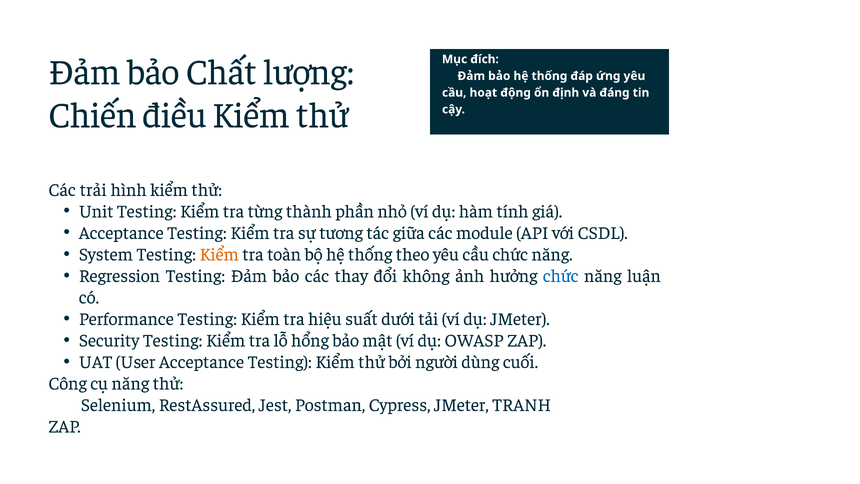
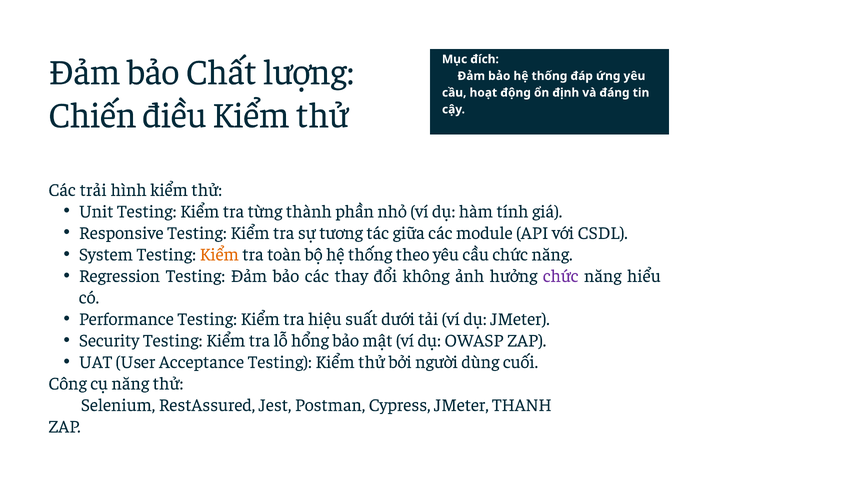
Acceptance at (121, 233): Acceptance -> Responsive
chức at (561, 276) colour: blue -> purple
luận: luận -> hiểu
TRANH: TRANH -> THANH
